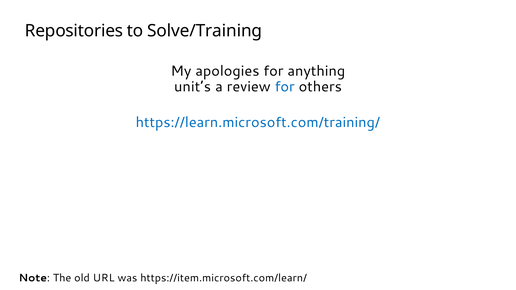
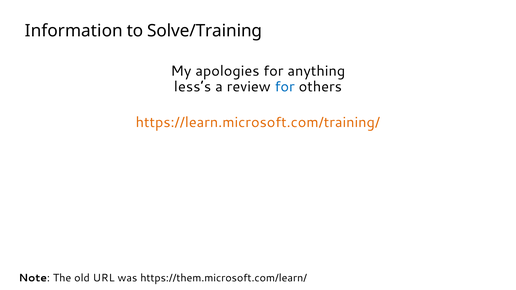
Repositories: Repositories -> Information
unit’s: unit’s -> less’s
https://learn.microsoft.com/training/ colour: blue -> orange
https://item.microsoft.com/learn/: https://item.microsoft.com/learn/ -> https://them.microsoft.com/learn/
